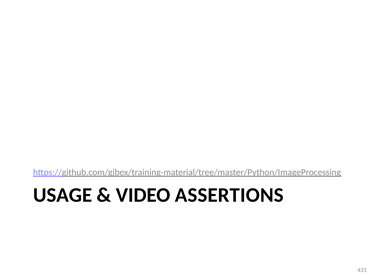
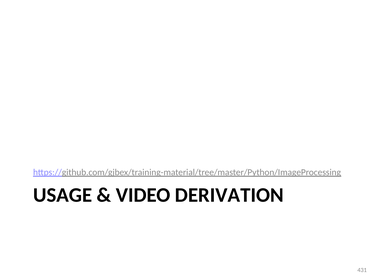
ASSERTIONS: ASSERTIONS -> DERIVATION
